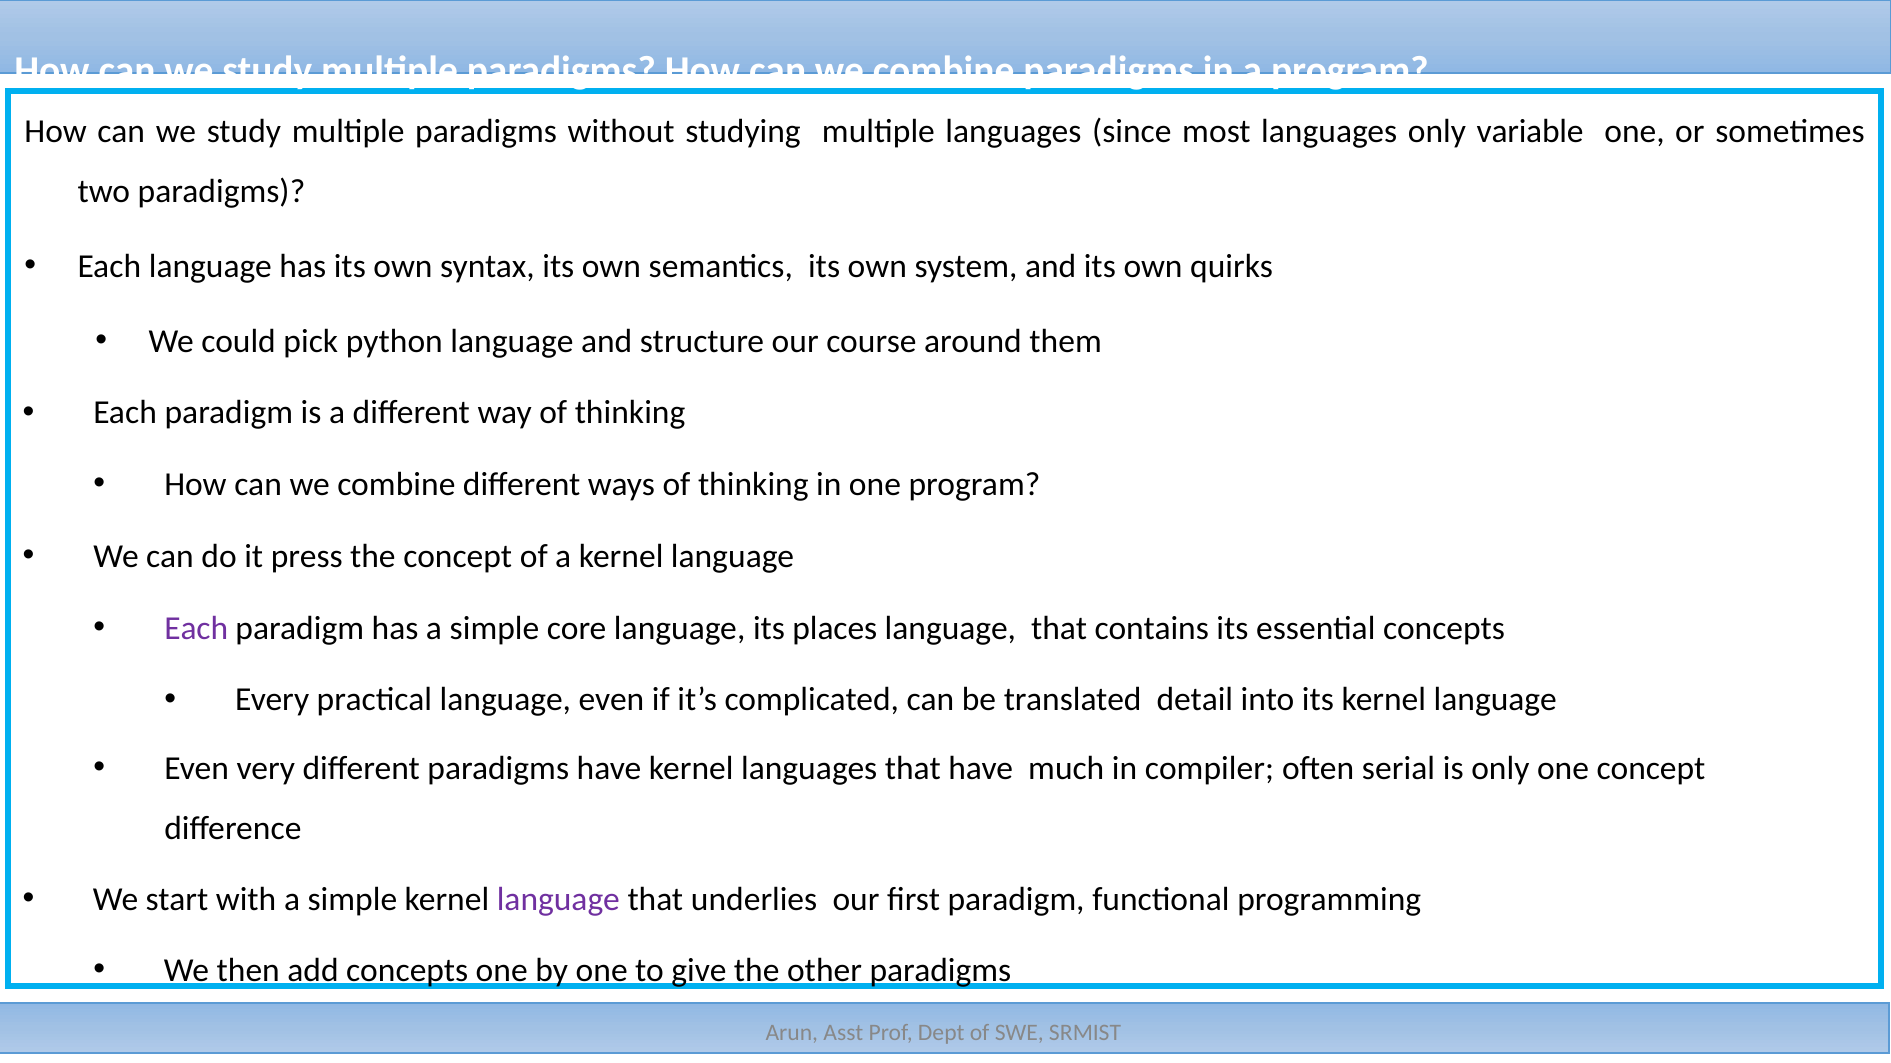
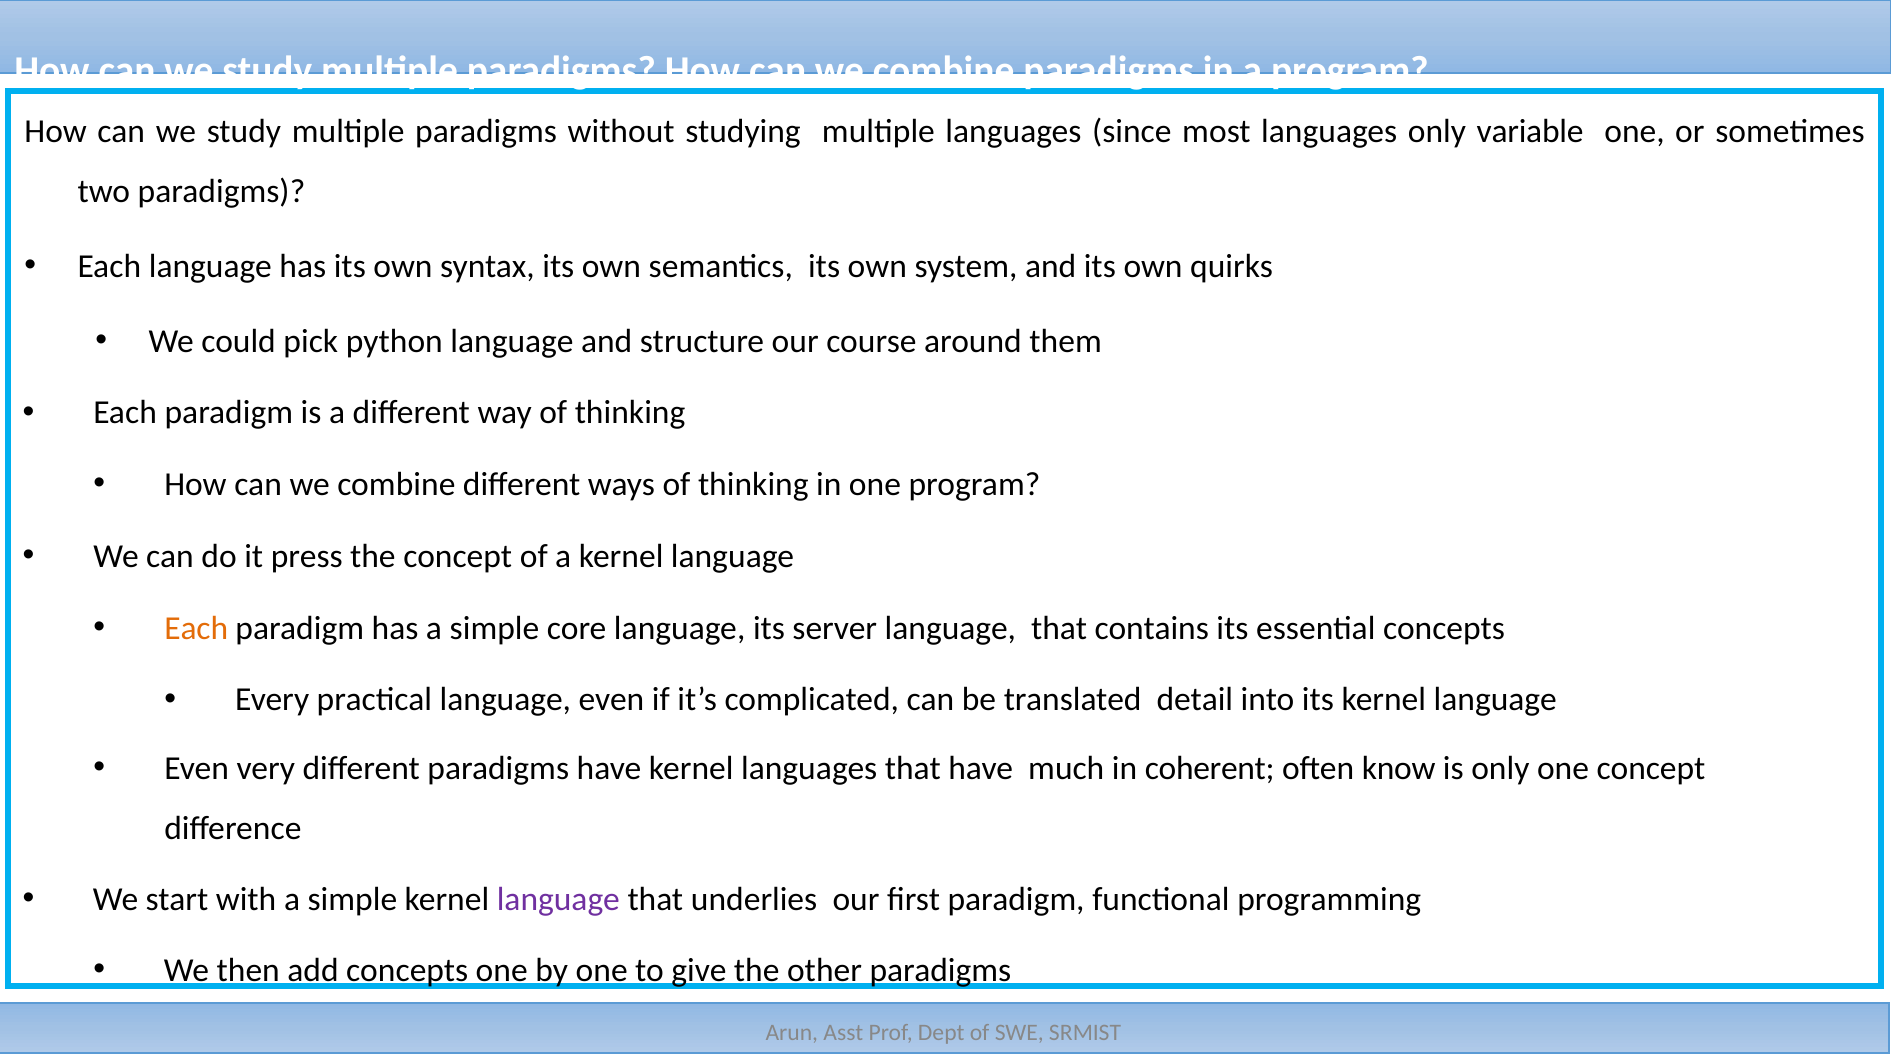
Each at (196, 628) colour: purple -> orange
places: places -> server
compiler: compiler -> coherent
serial: serial -> know
